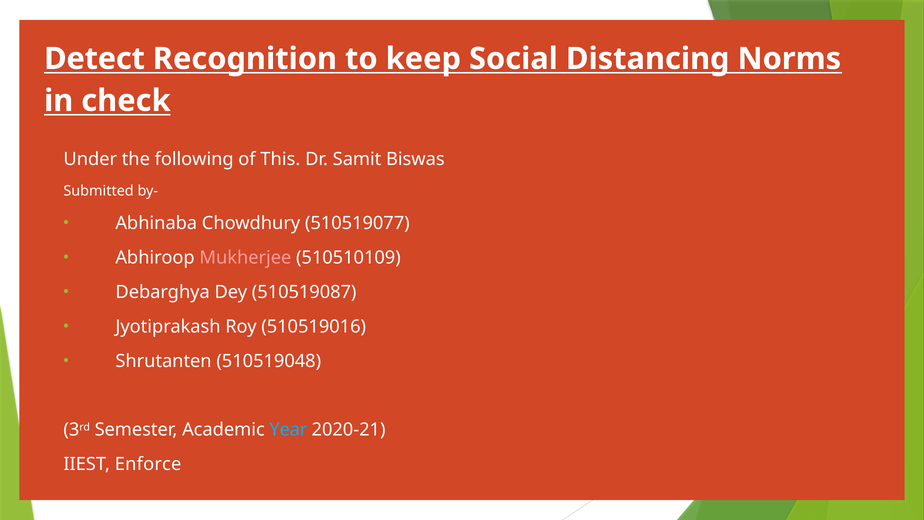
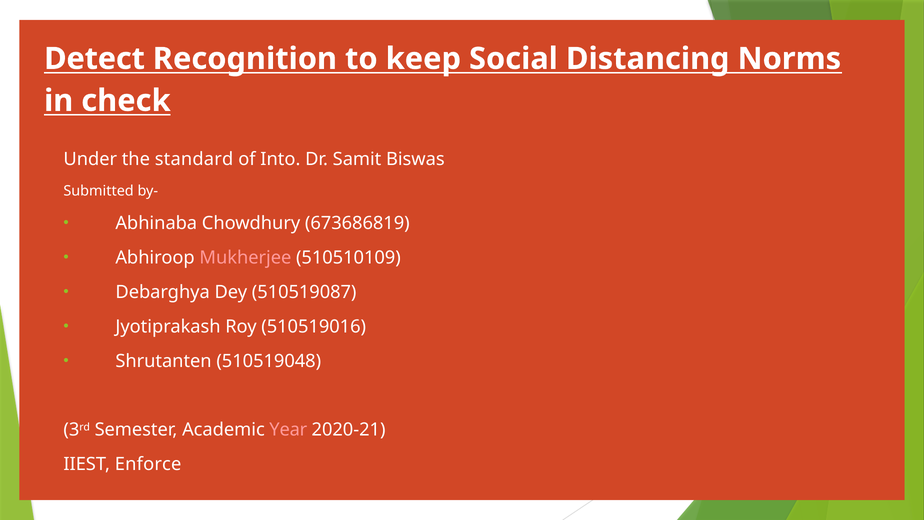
following: following -> standard
This: This -> Into
510519077: 510519077 -> 673686819
Year colour: light blue -> pink
